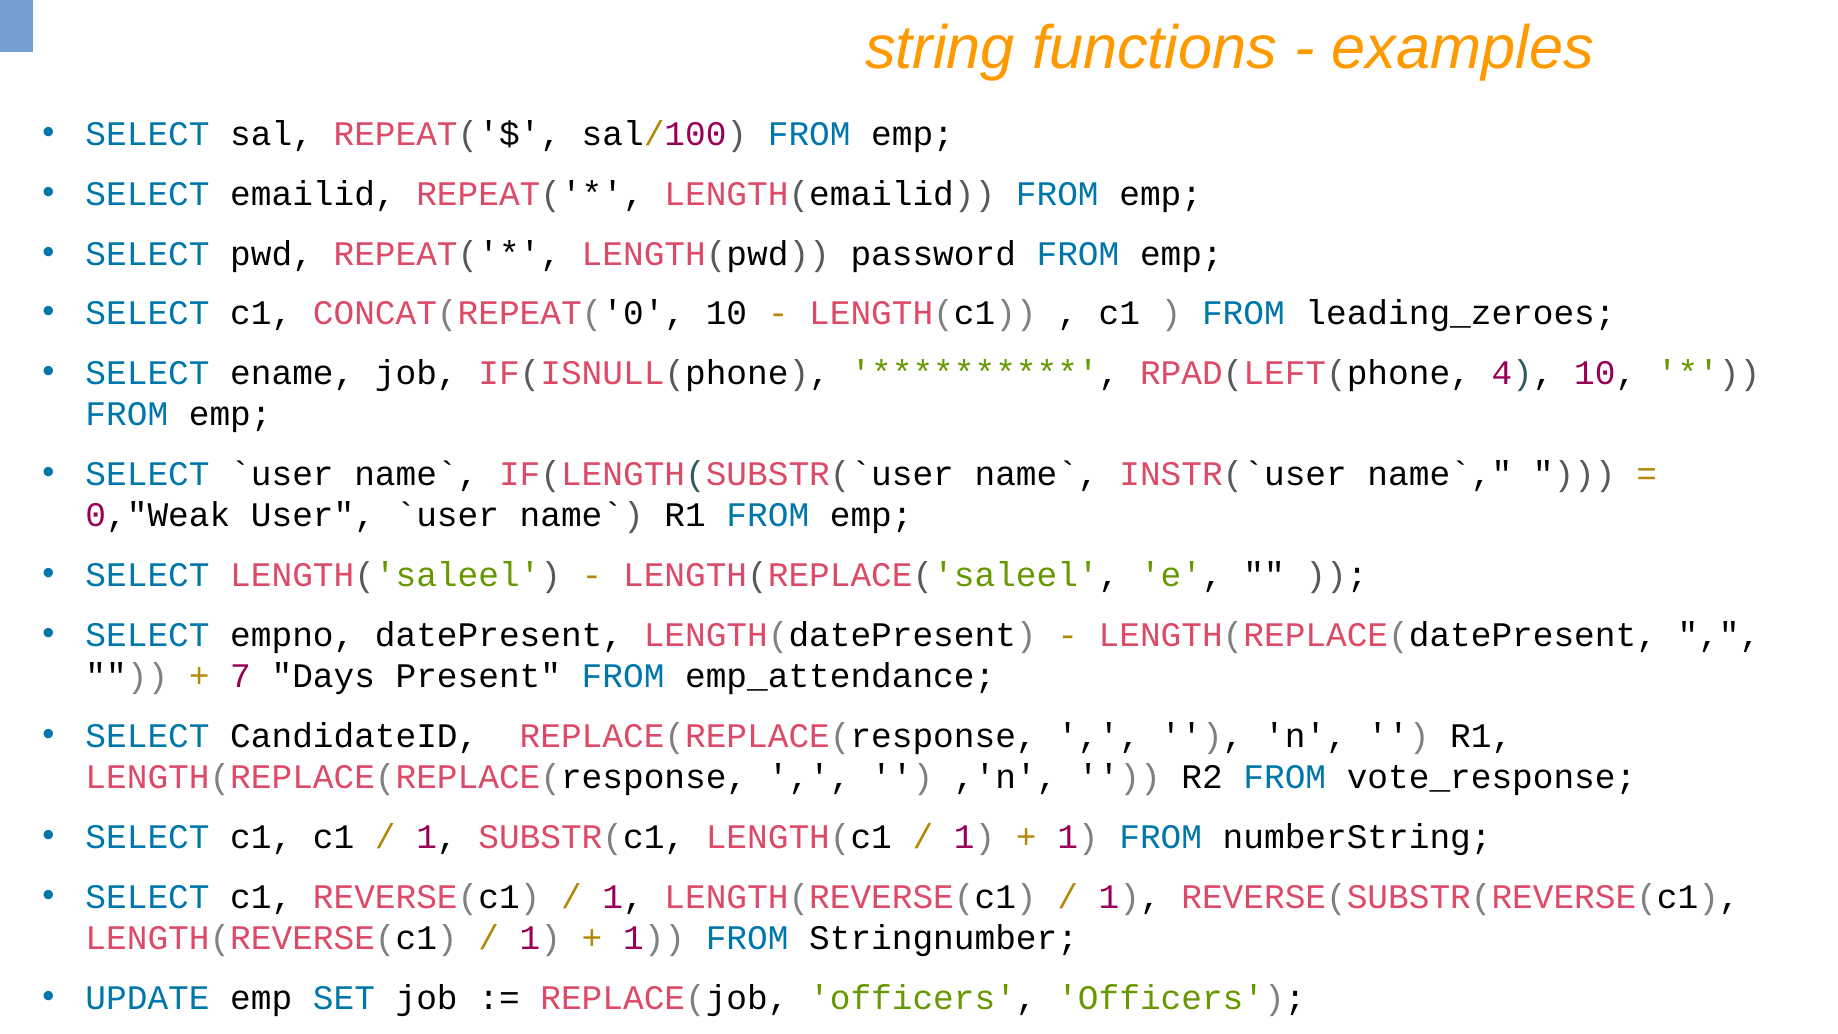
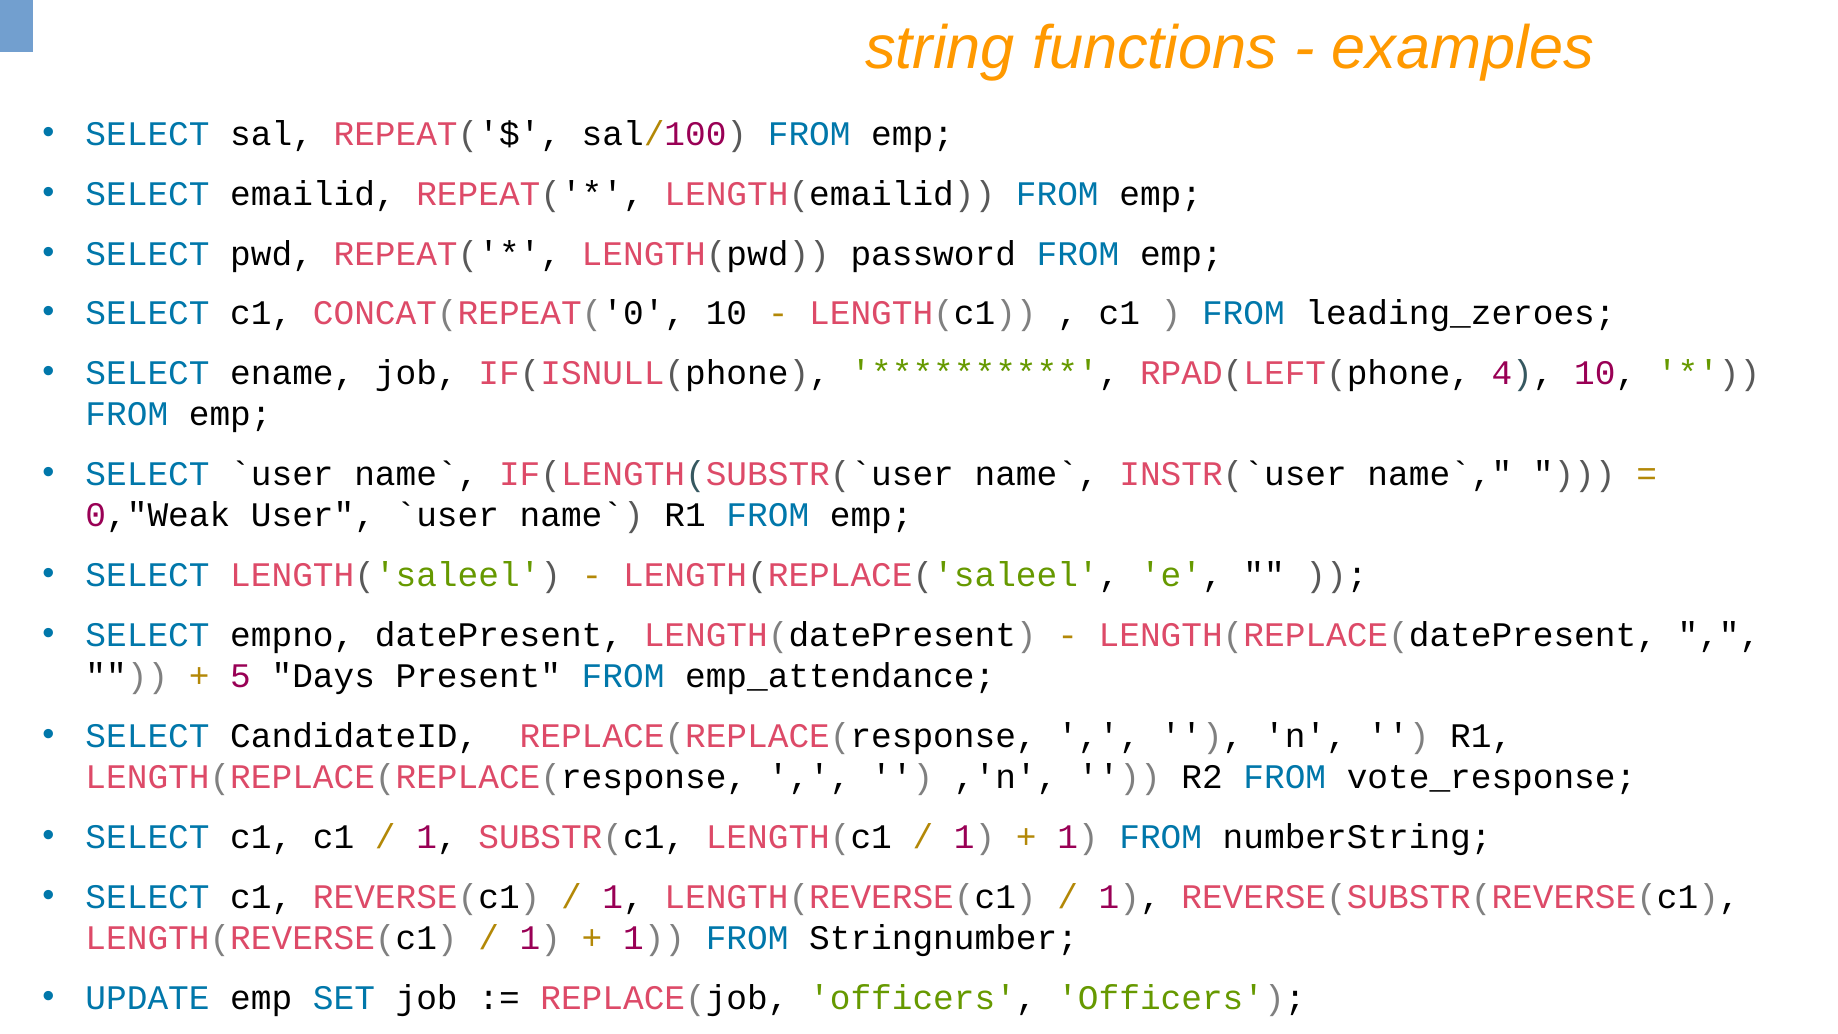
7: 7 -> 5
